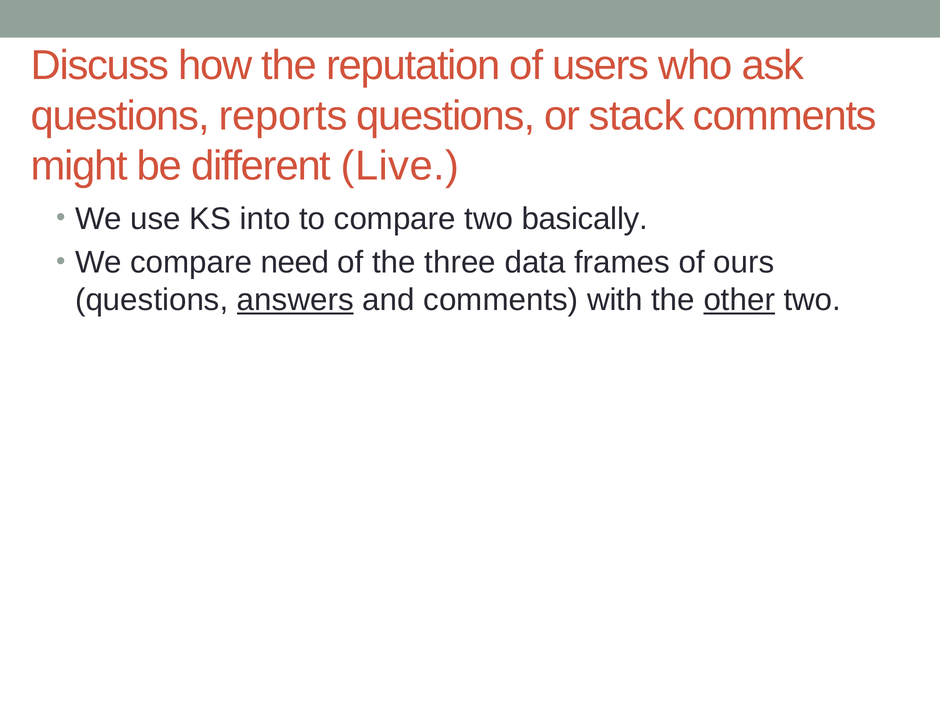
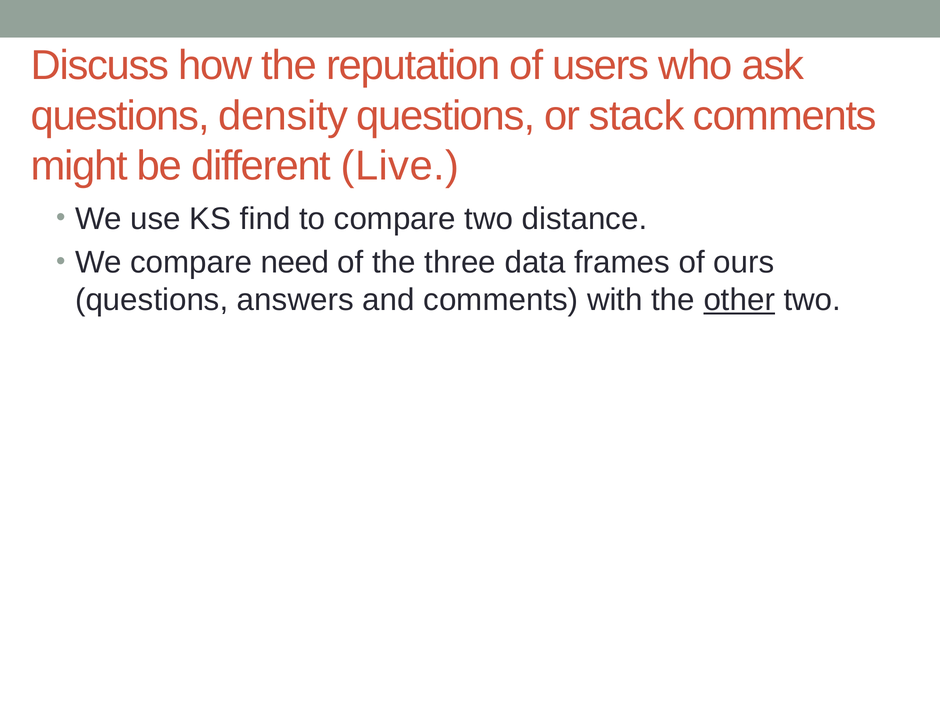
reports: reports -> density
into: into -> find
basically: basically -> distance
answers underline: present -> none
